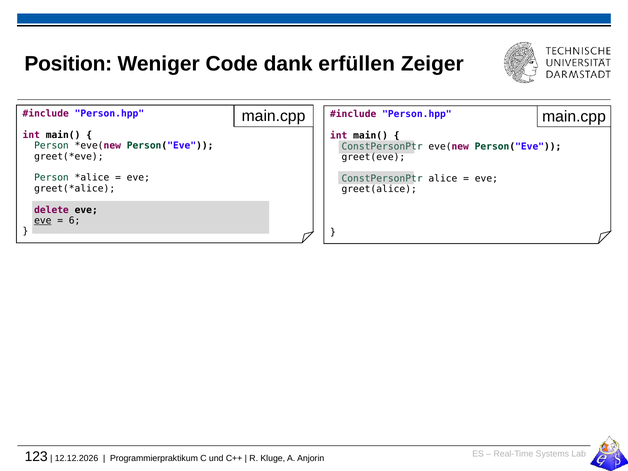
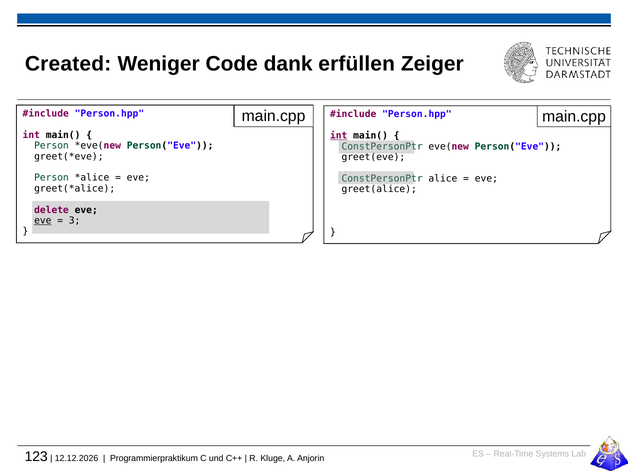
Position: Position -> Created
int at (339, 136) underline: none -> present
6: 6 -> 3
